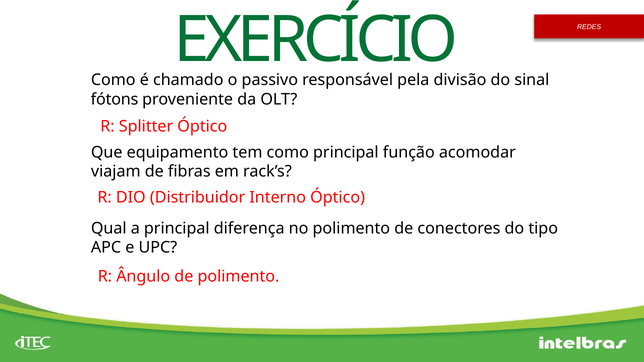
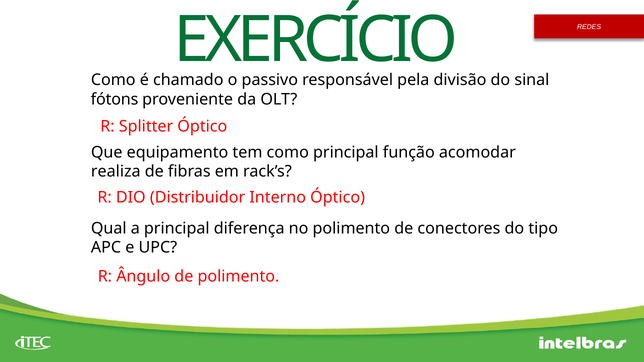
viajam: viajam -> realiza
